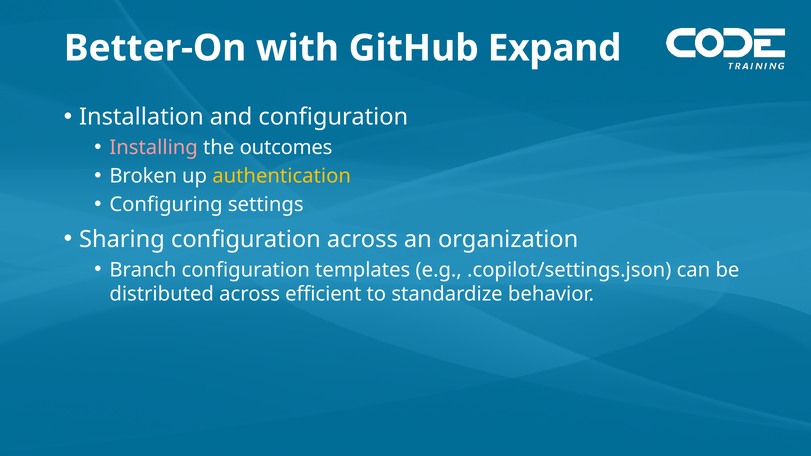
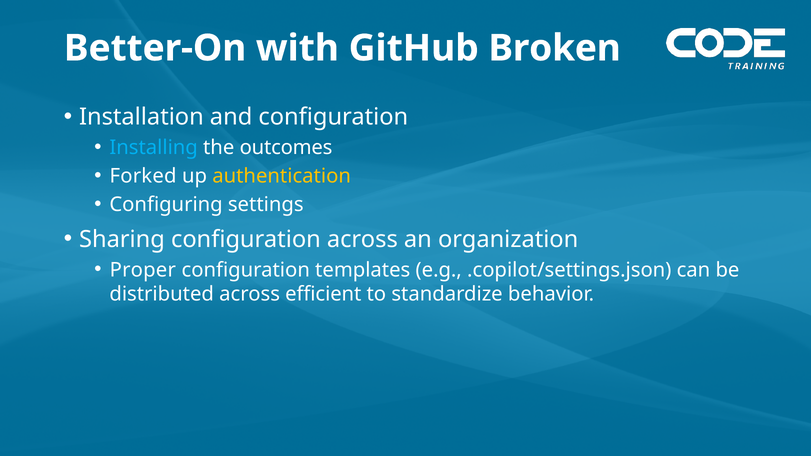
Expand: Expand -> Broken
Installing colour: pink -> light blue
Broken: Broken -> Forked
Branch: Branch -> Proper
